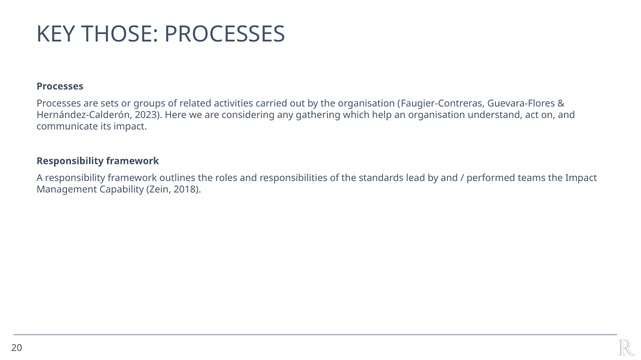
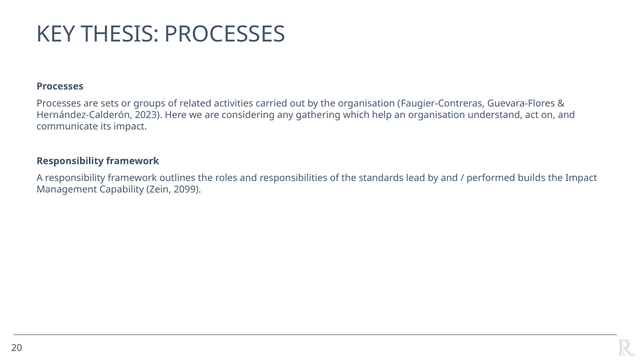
THOSE: THOSE -> THESIS
teams: teams -> builds
2018: 2018 -> 2099
